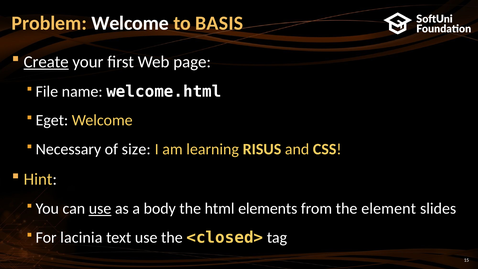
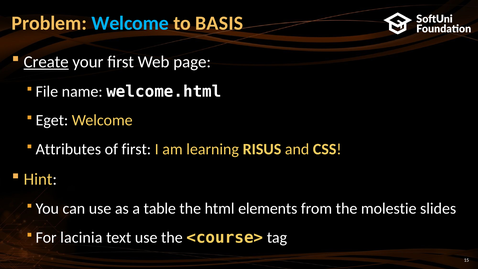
Welcome at (130, 23) colour: white -> light blue
Necessary: Necessary -> Attributes
of size: size -> first
use at (100, 209) underline: present -> none
body: body -> table
element: element -> molestie
<closed>: <closed> -> <course>
